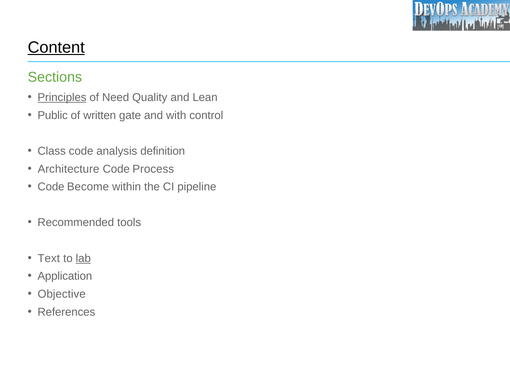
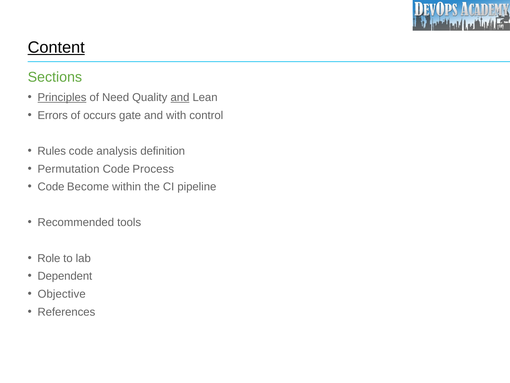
and at (180, 97) underline: none -> present
Public: Public -> Errors
written: written -> occurs
Class: Class -> Rules
Architecture: Architecture -> Permutation
Text: Text -> Role
lab underline: present -> none
Application: Application -> Dependent
